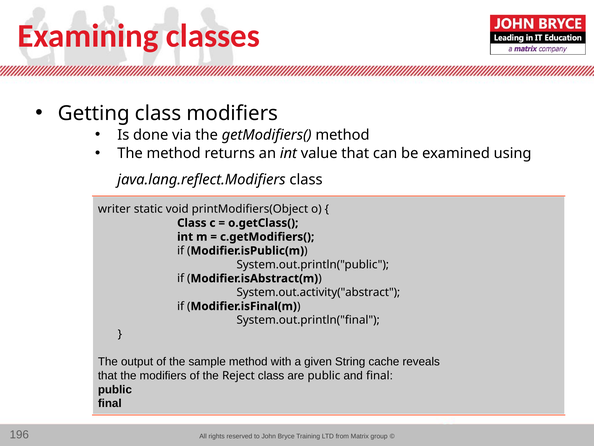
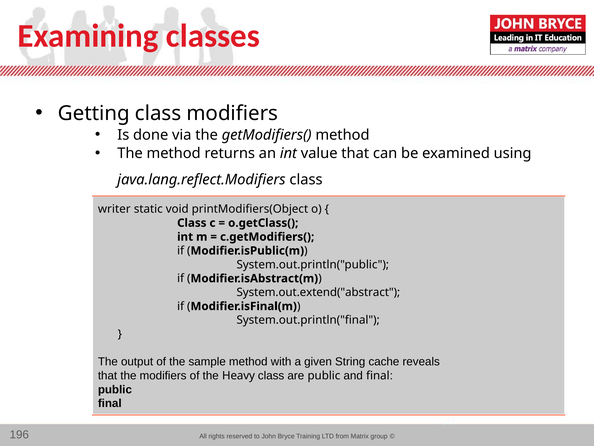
System.out.activity("abstract: System.out.activity("abstract -> System.out.extend("abstract
Reject: Reject -> Heavy
